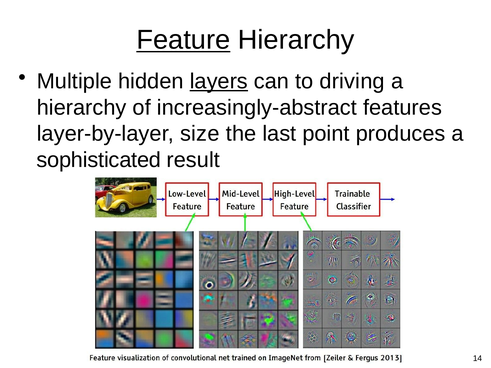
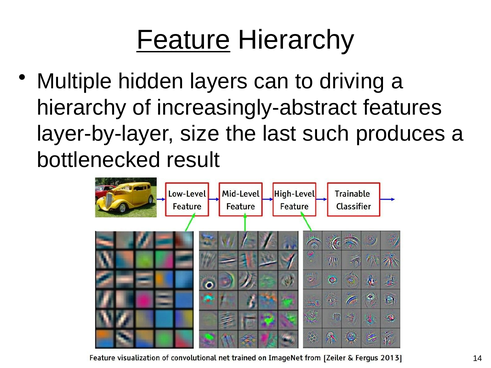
layers underline: present -> none
point: point -> such
sophisticated: sophisticated -> bottlenecked
